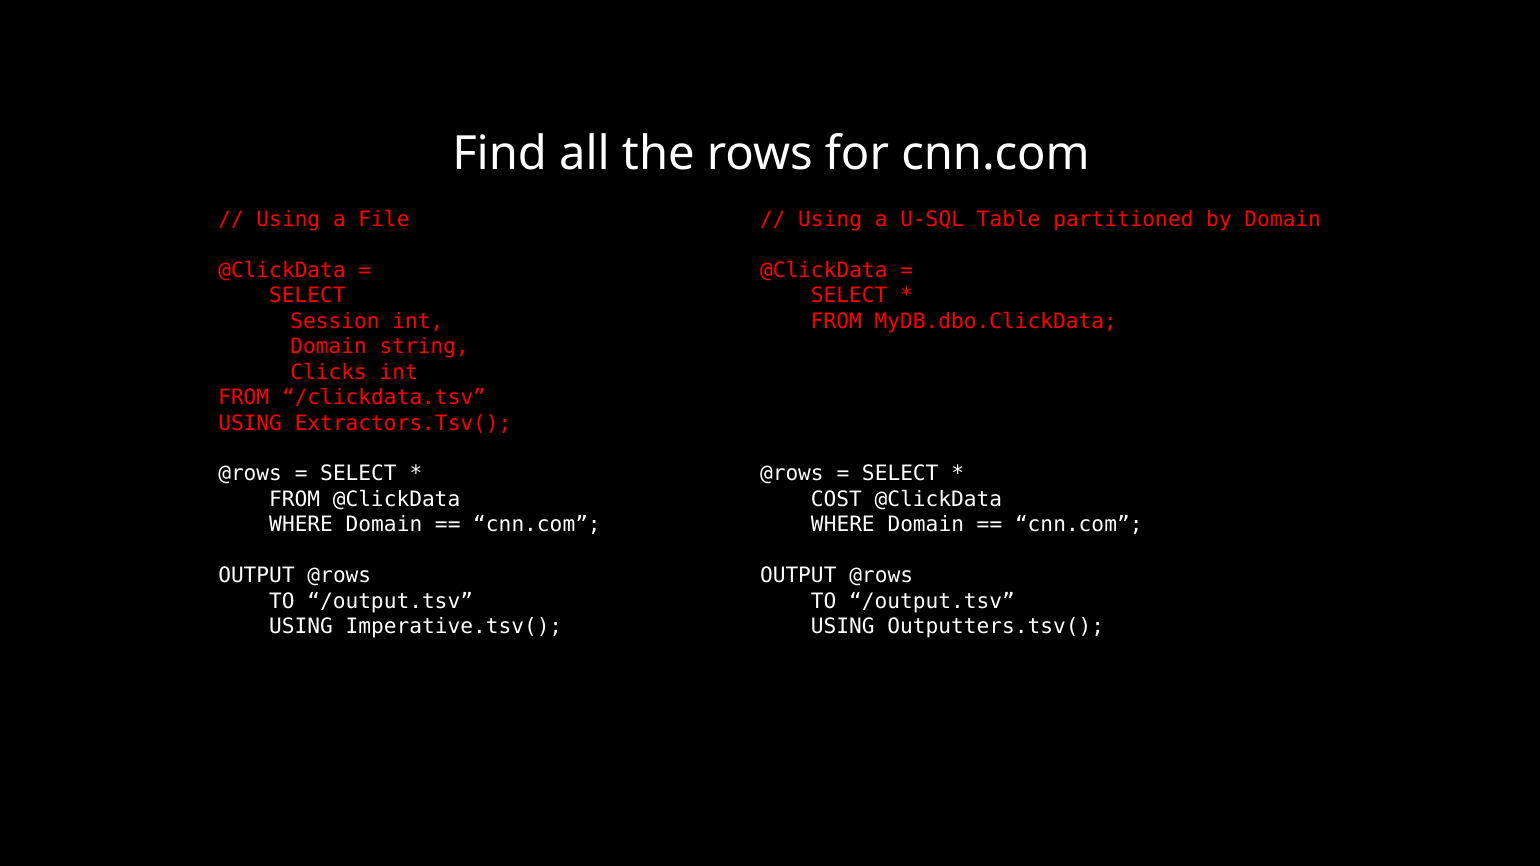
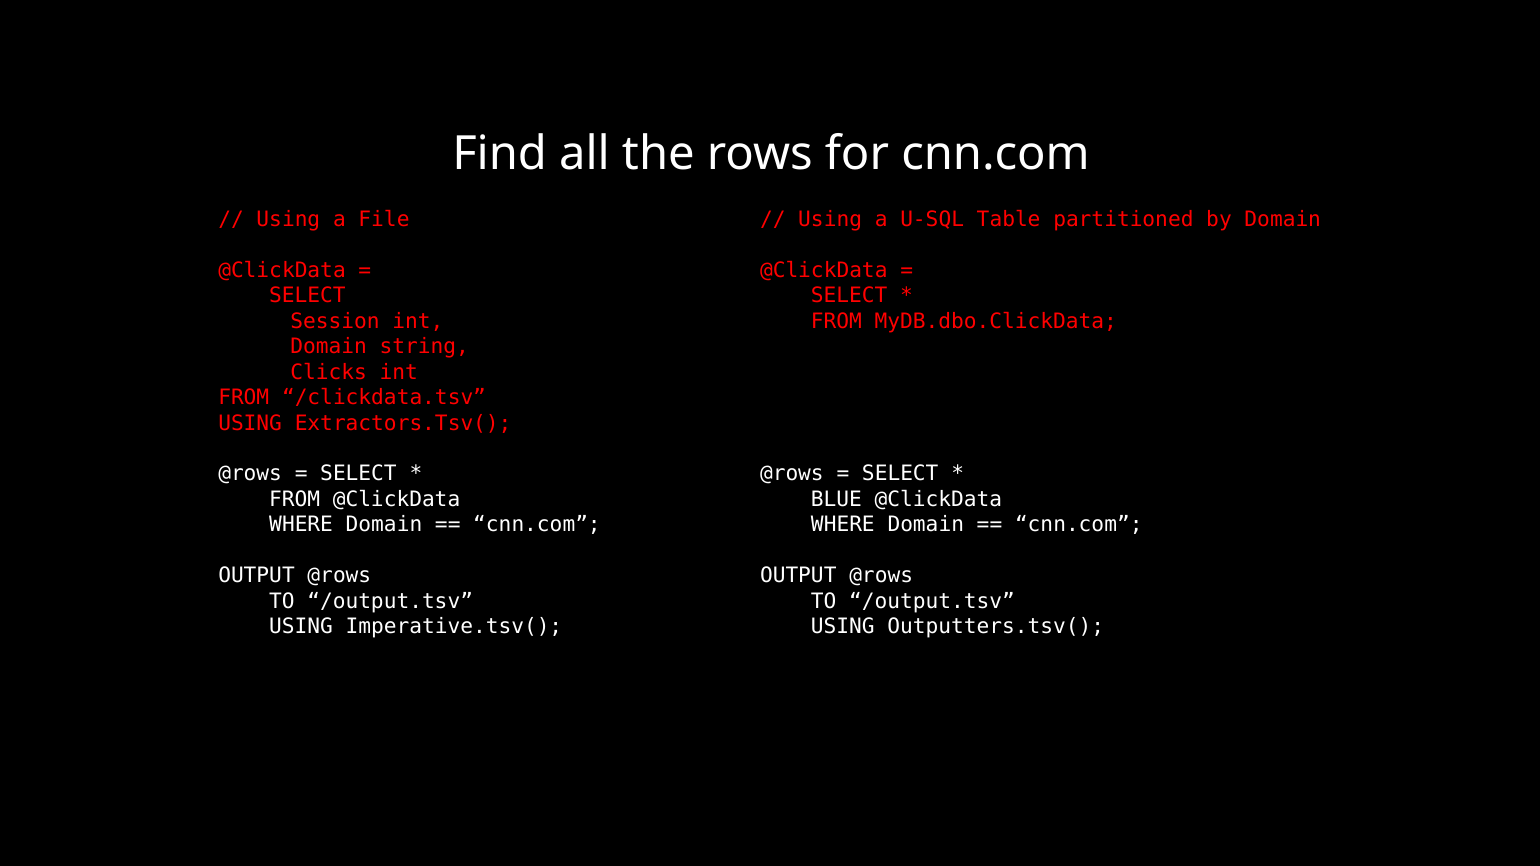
COST: COST -> BLUE
